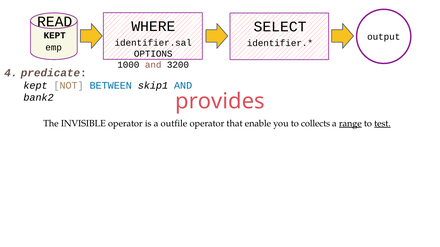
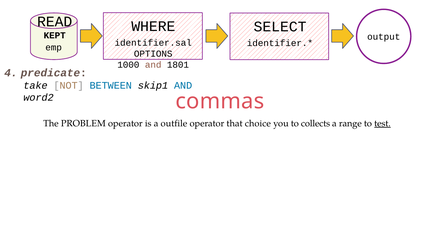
3200: 3200 -> 1801
kept at (36, 86): kept -> take
bank2: bank2 -> word2
provides: provides -> commas
INVISIBLE: INVISIBLE -> PROBLEM
enable: enable -> choice
range underline: present -> none
